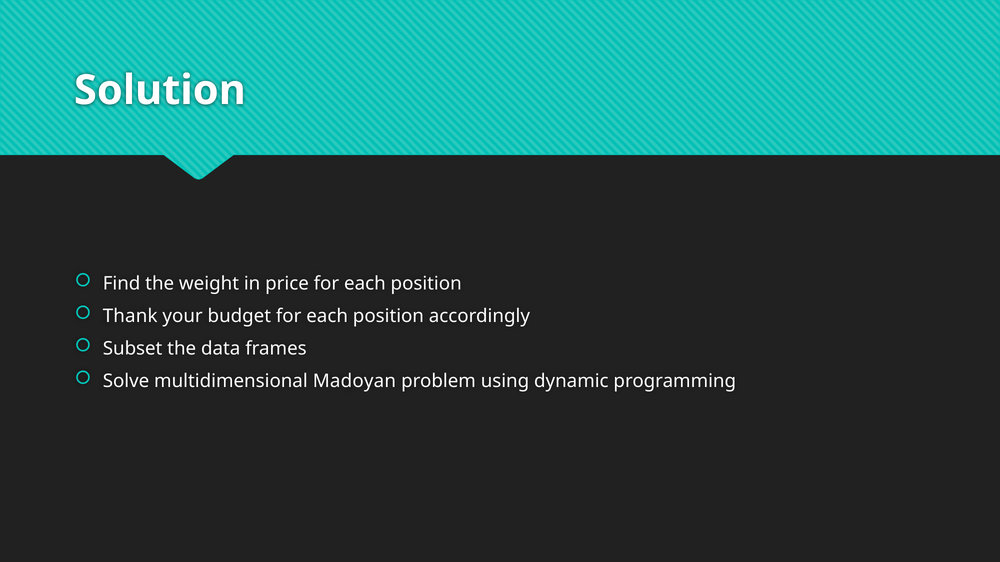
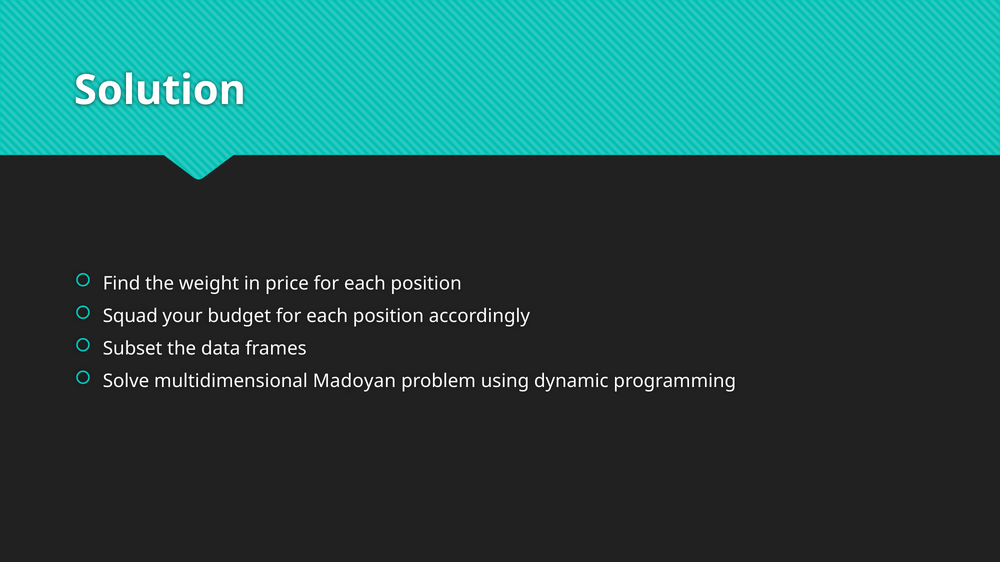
Thank: Thank -> Squad
